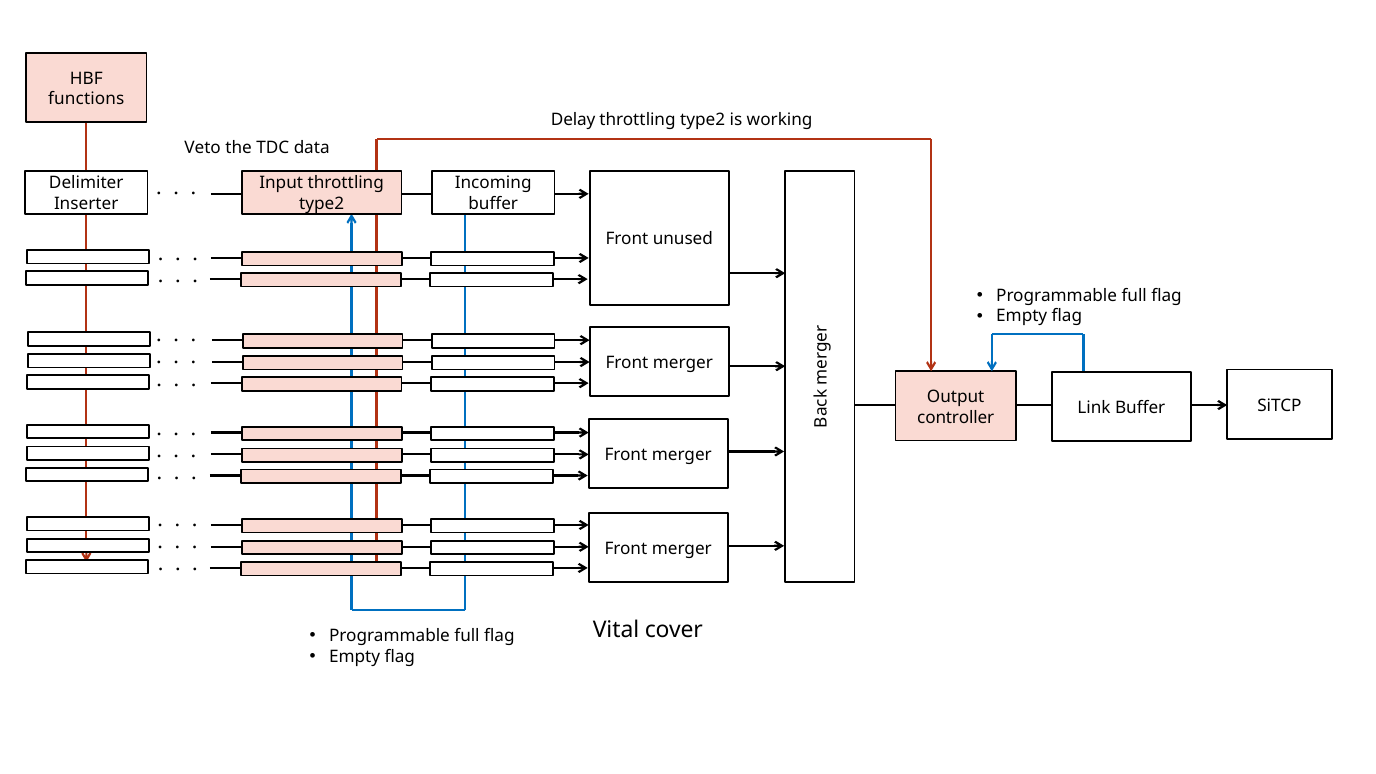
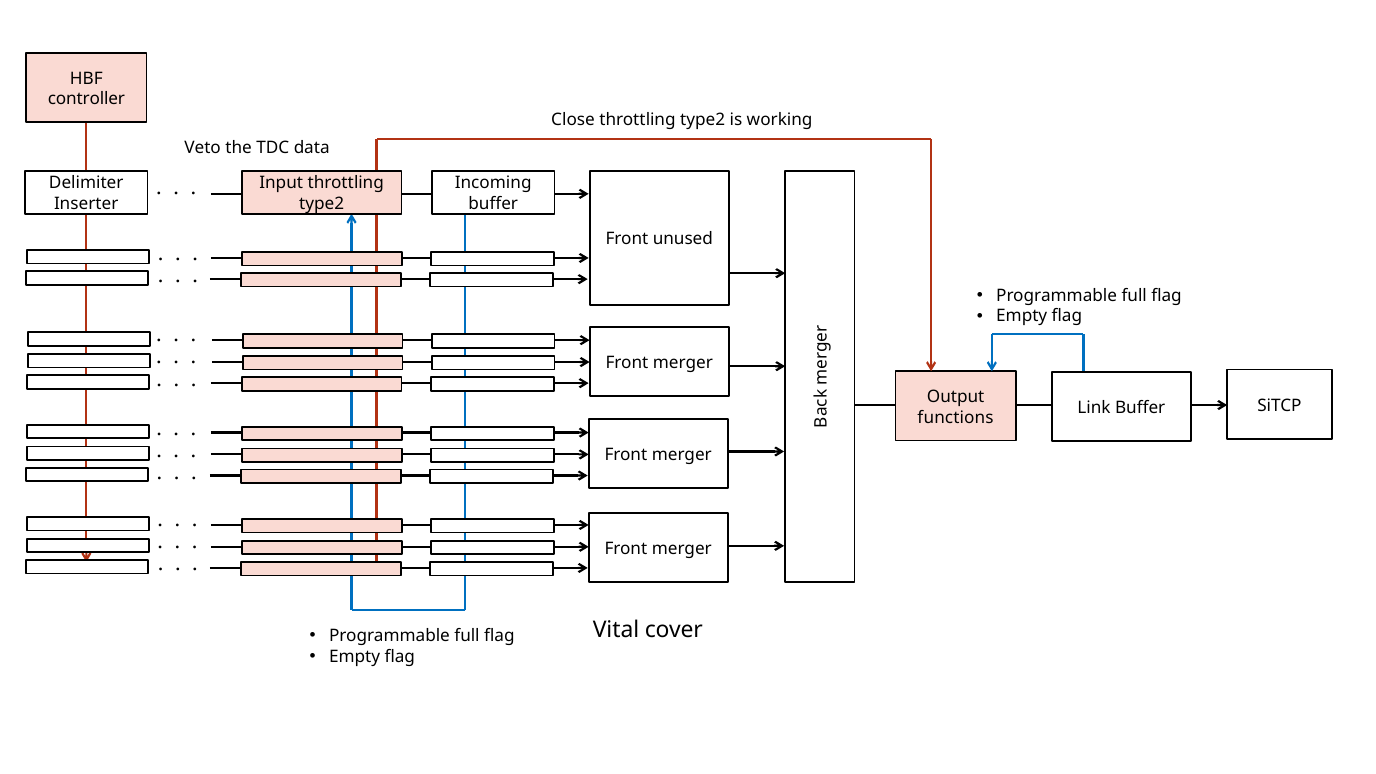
functions: functions -> controller
Delay: Delay -> Close
controller: controller -> functions
